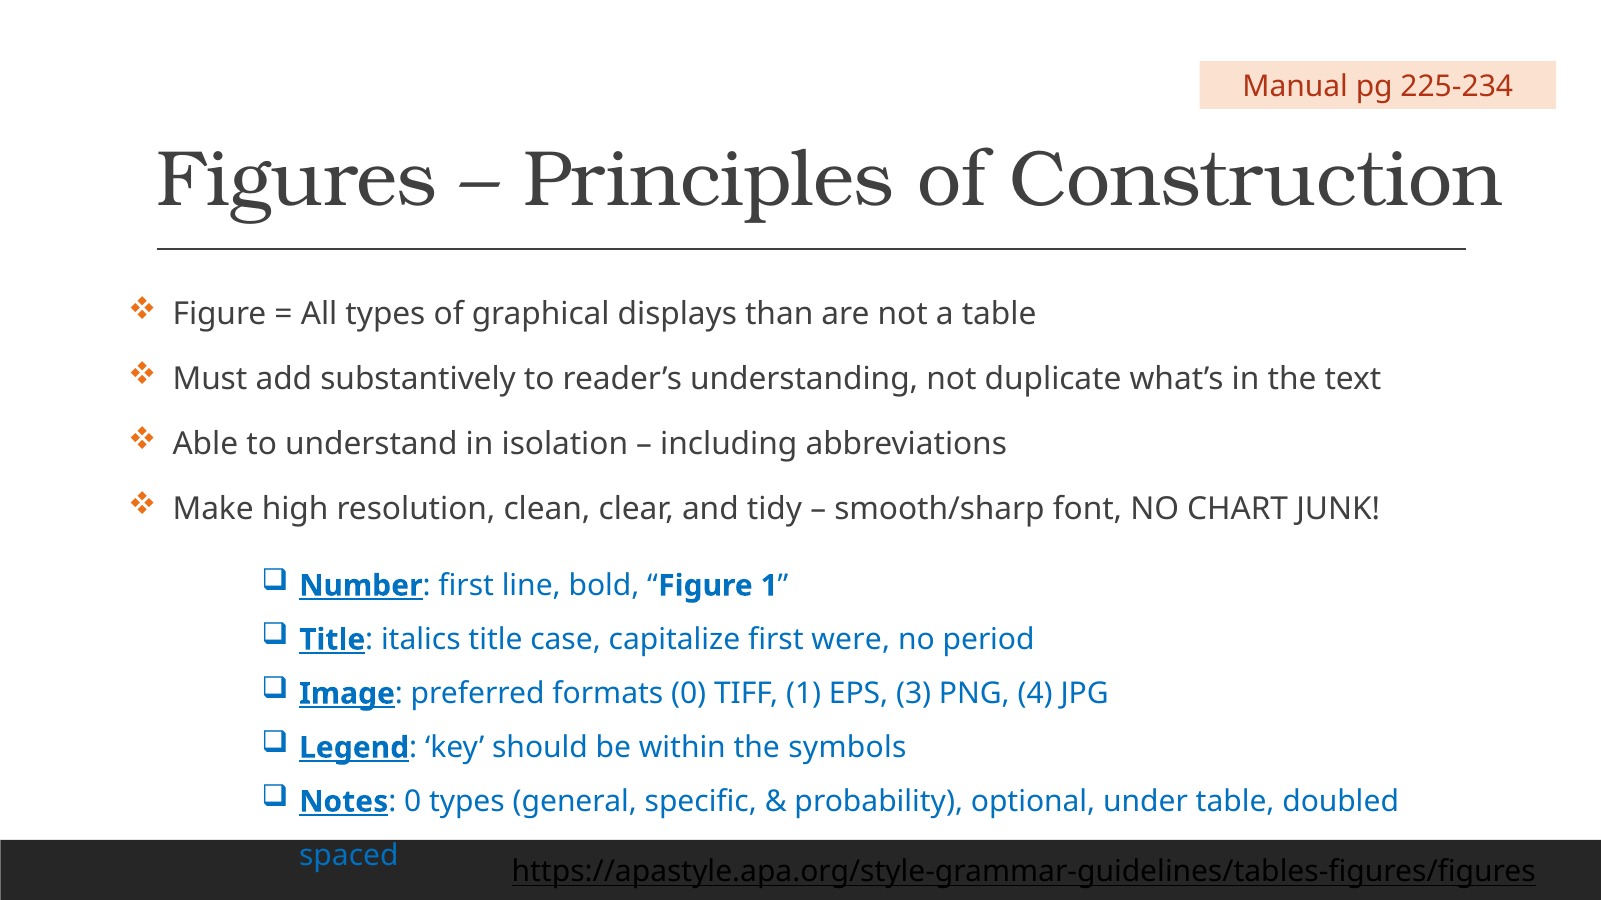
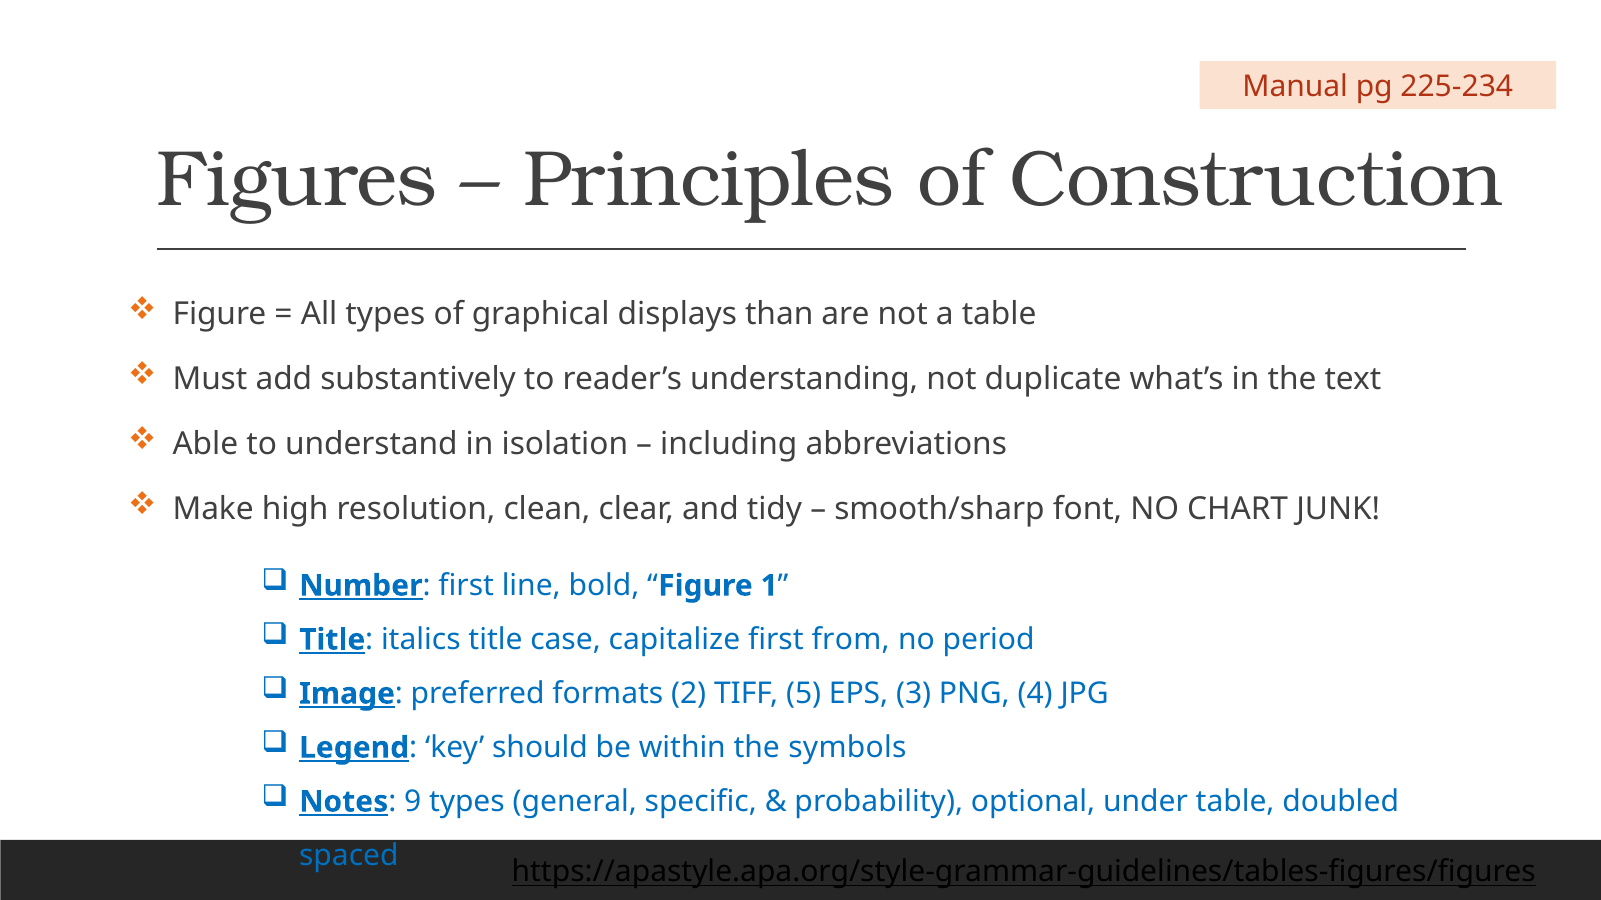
were: were -> from
formats 0: 0 -> 2
TIFF 1: 1 -> 5
0 at (413, 802): 0 -> 9
